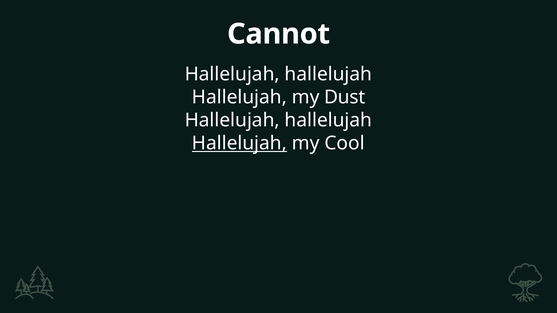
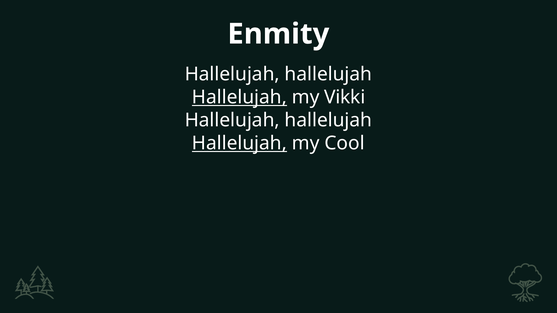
Cannot: Cannot -> Enmity
Hallelujah at (239, 97) underline: none -> present
Dust: Dust -> Vikki
